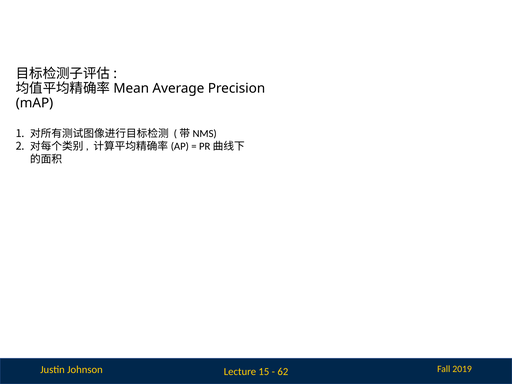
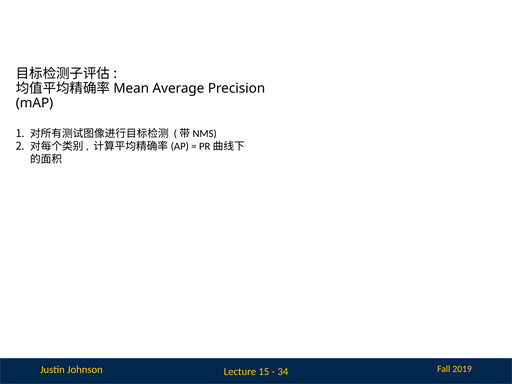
62: 62 -> 34
